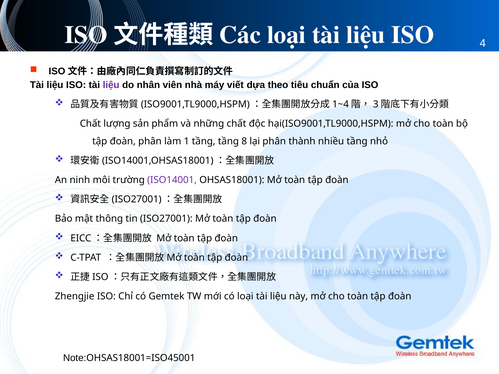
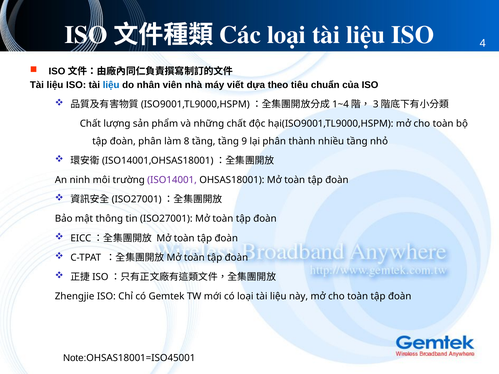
liệu at (111, 85) colour: purple -> blue
1: 1 -> 8
8: 8 -> 9
